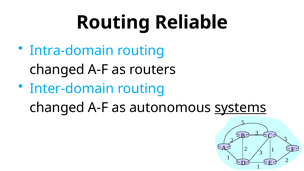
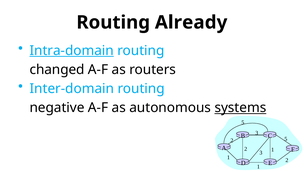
Reliable: Reliable -> Already
Intra-domain underline: none -> present
changed at (57, 108): changed -> negative
